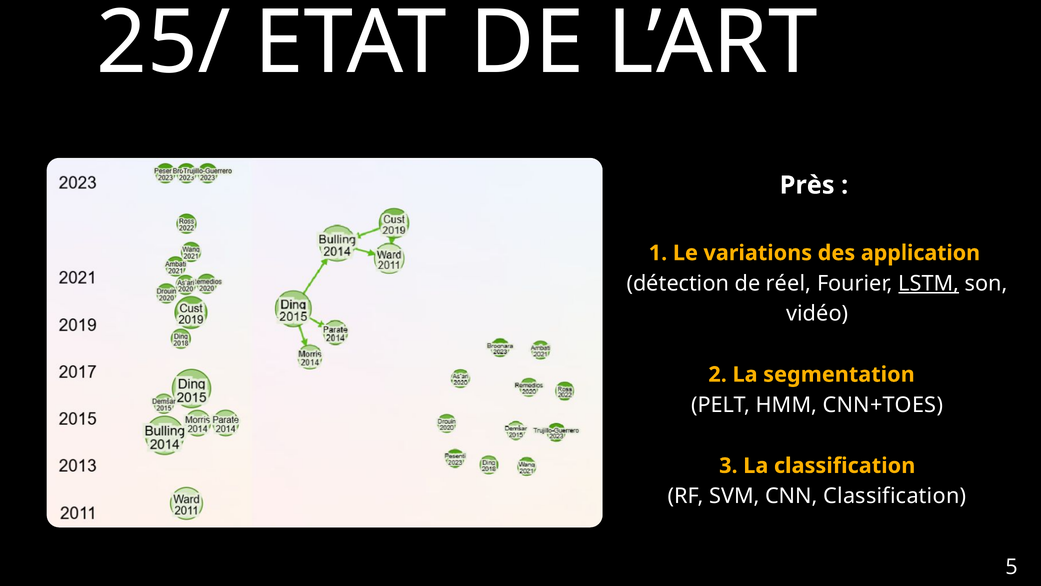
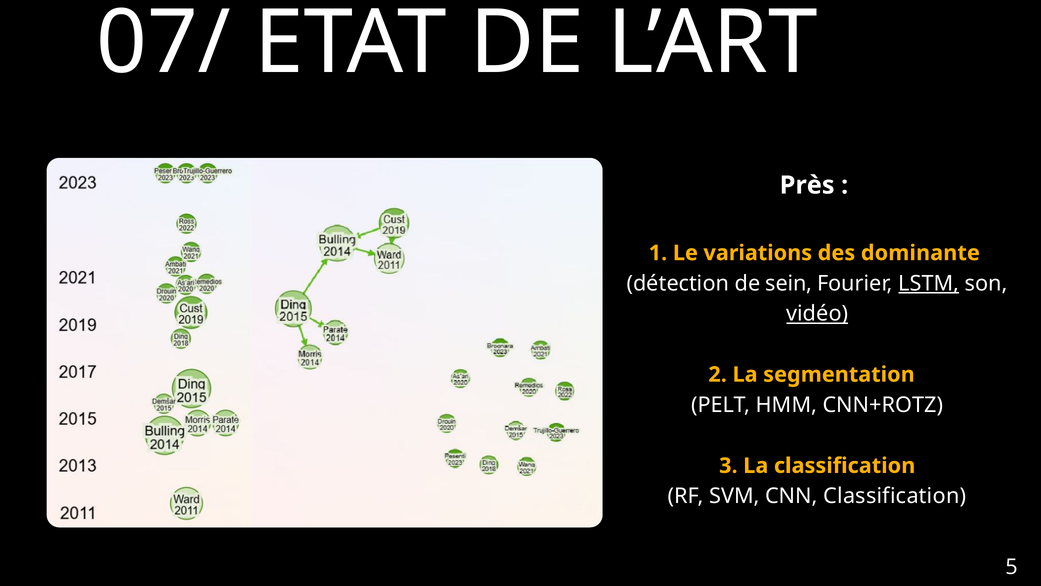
25/: 25/ -> 07/
application: application -> dominante
réel: réel -> sein
vidéo underline: none -> present
CNN+TOES: CNN+TOES -> CNN+ROTZ
